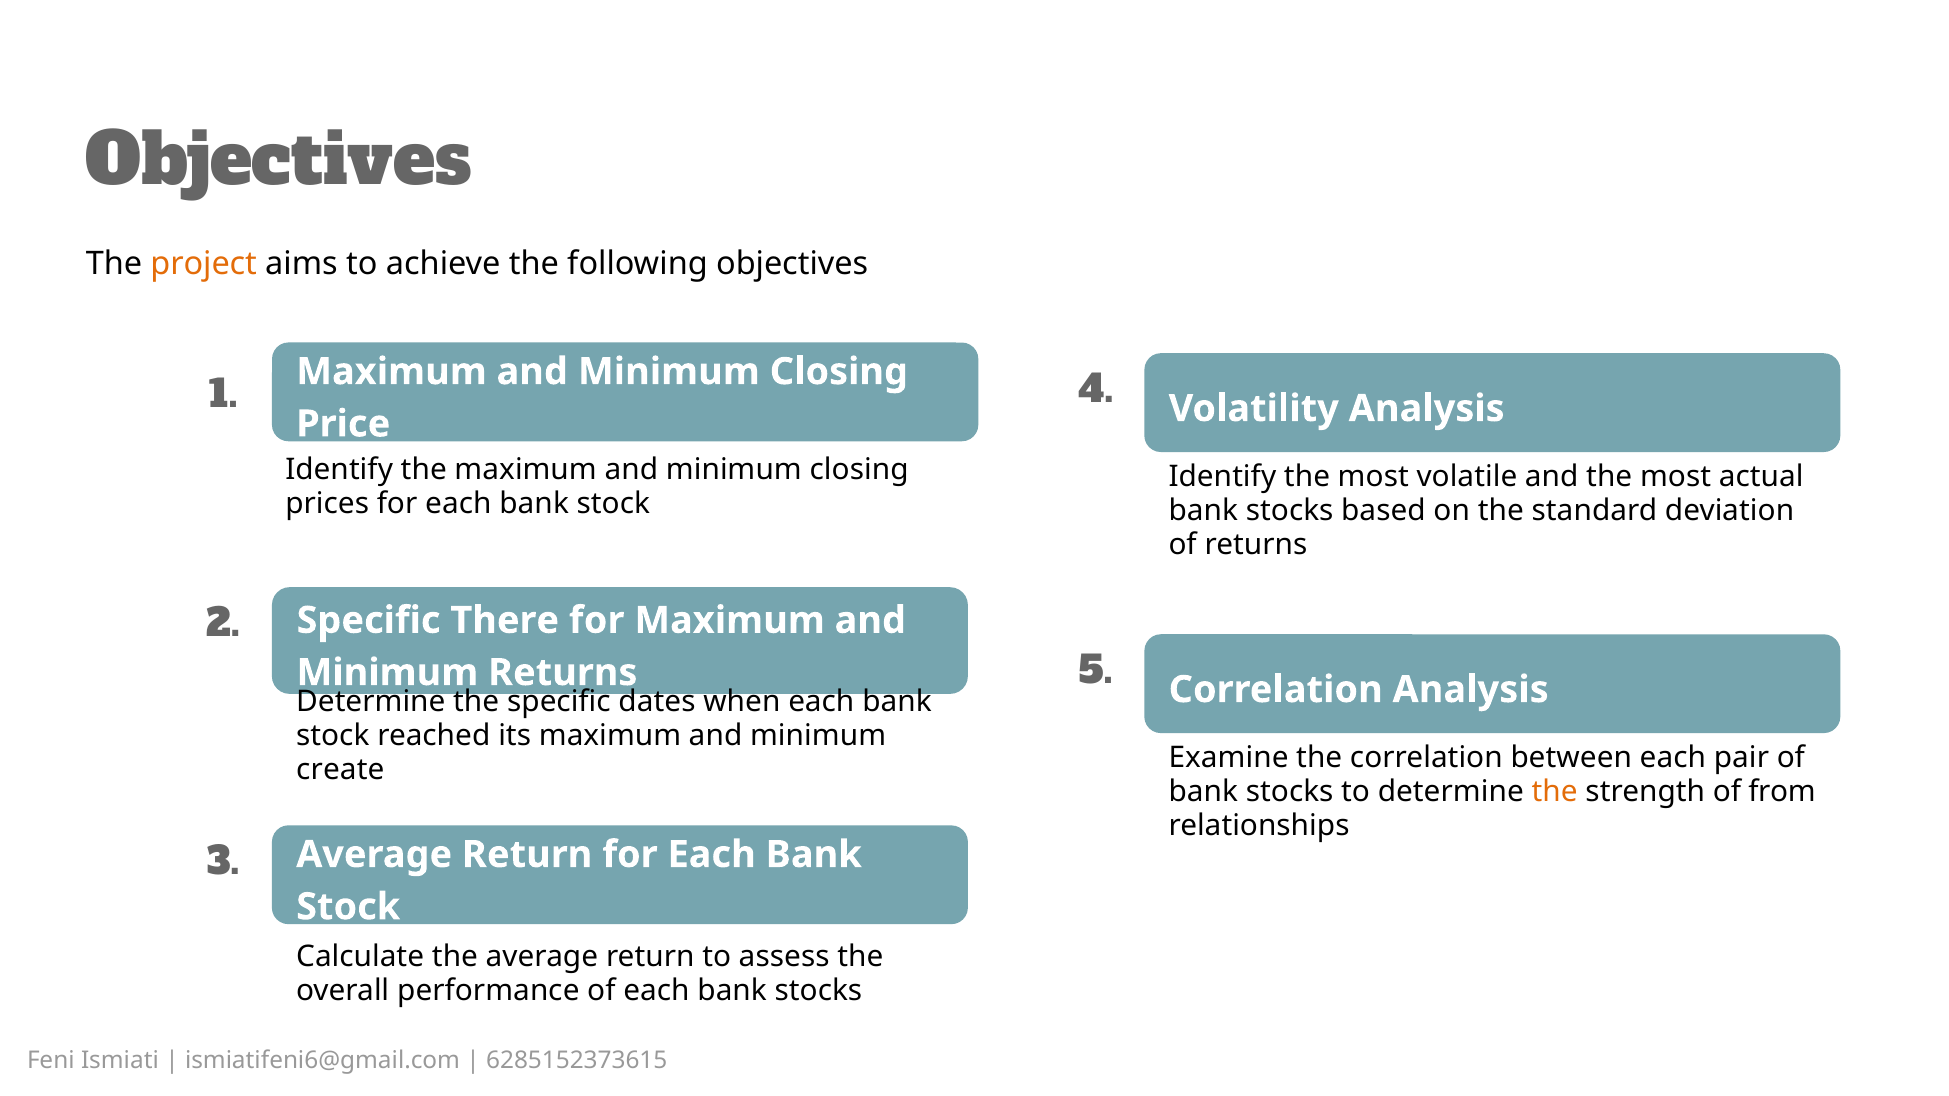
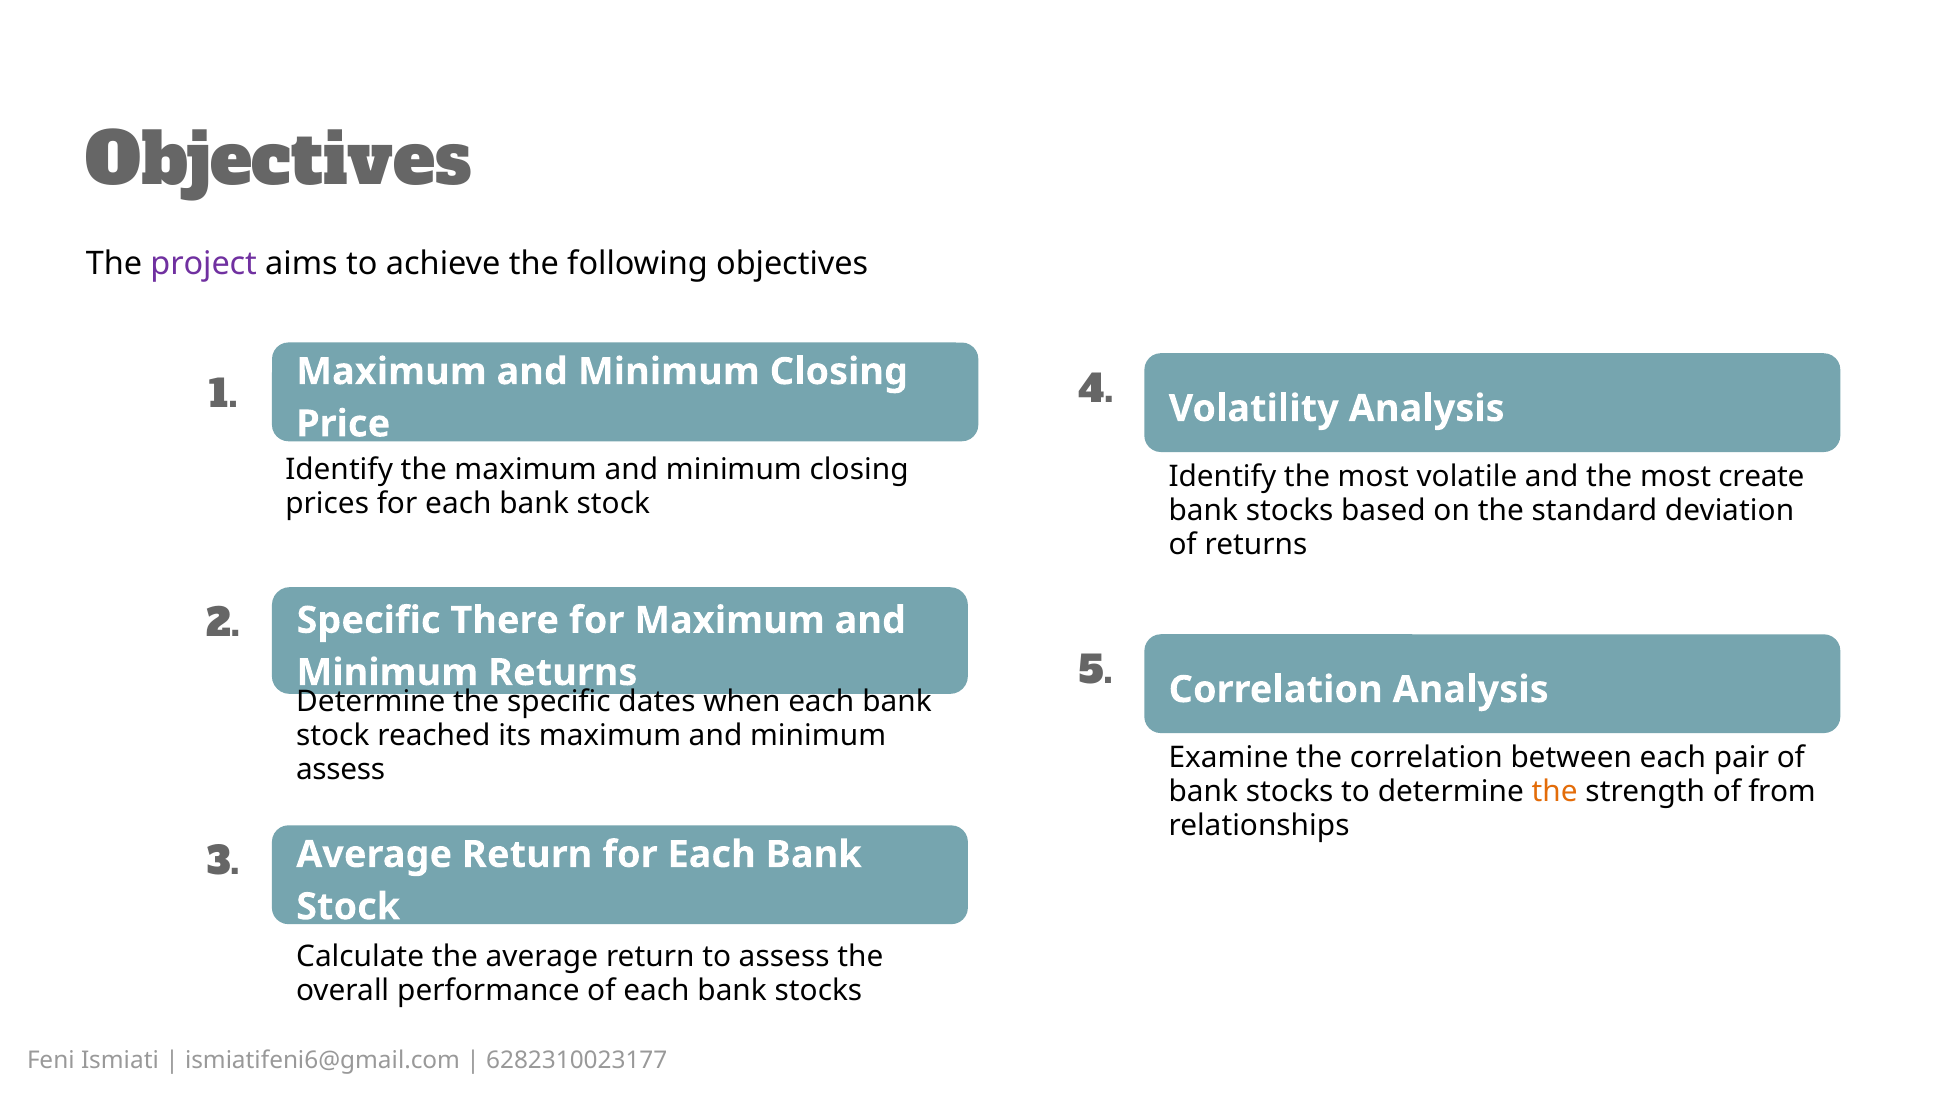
project colour: orange -> purple
actual: actual -> create
create at (340, 770): create -> assess
6285152373615: 6285152373615 -> 6282310023177
